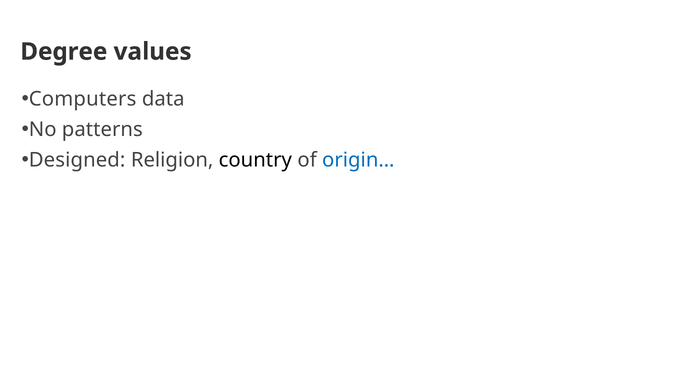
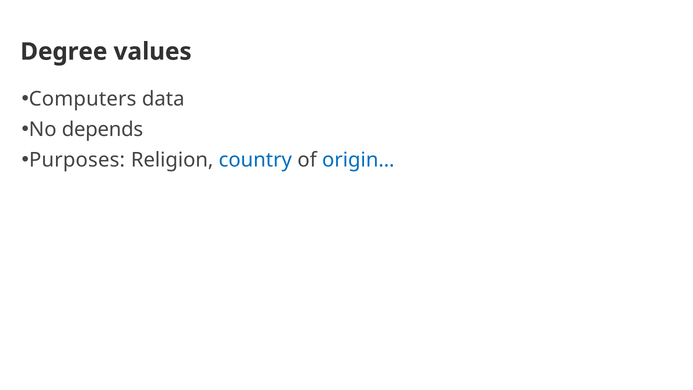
patterns: patterns -> depends
Designed: Designed -> Purposes
country colour: black -> blue
